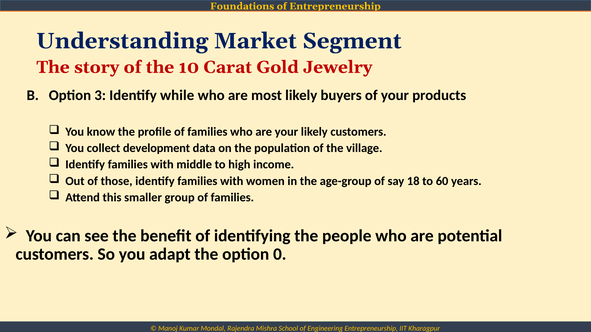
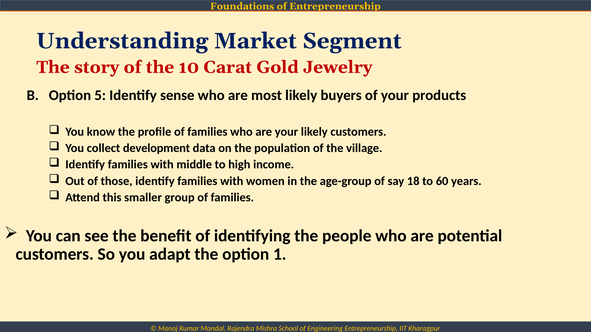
3: 3 -> 5
while: while -> sense
0: 0 -> 1
